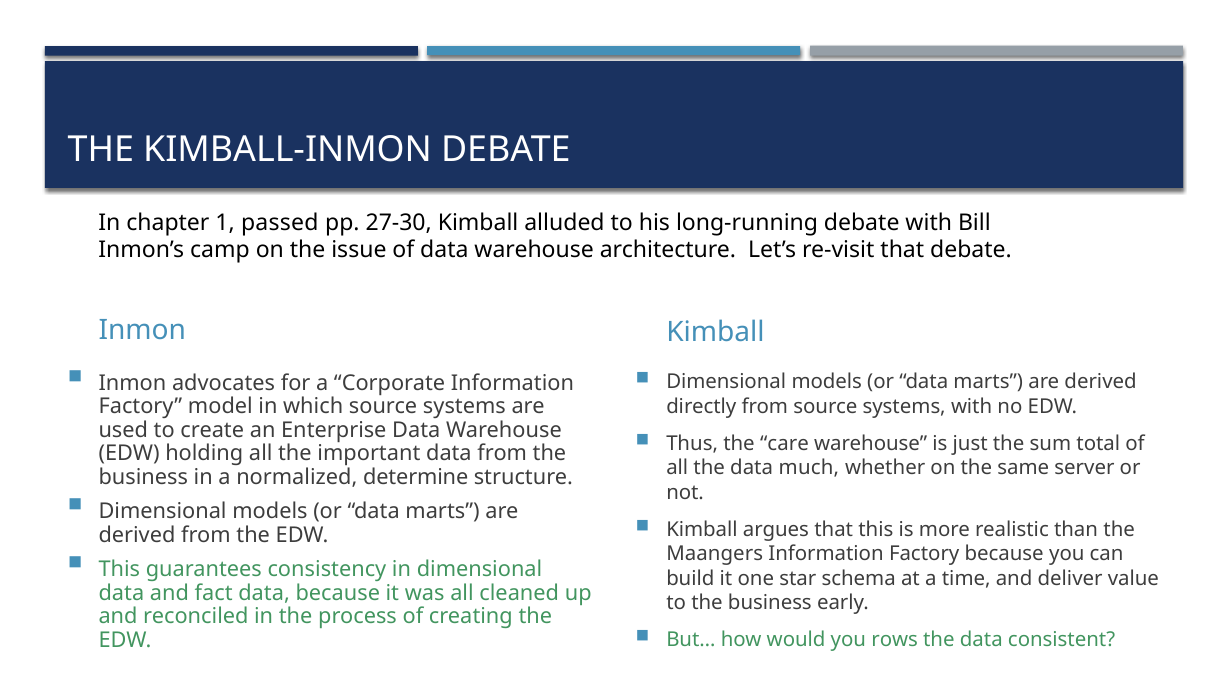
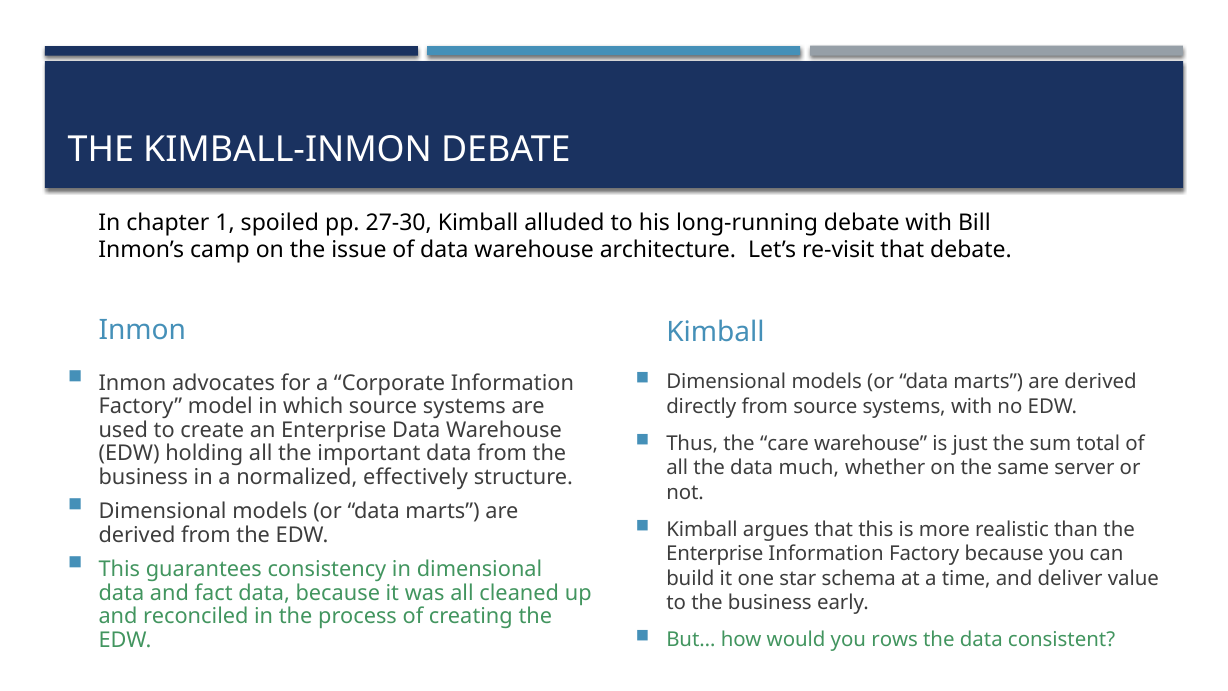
passed: passed -> spoiled
determine: determine -> effectively
Maangers at (715, 554): Maangers -> Enterprise
